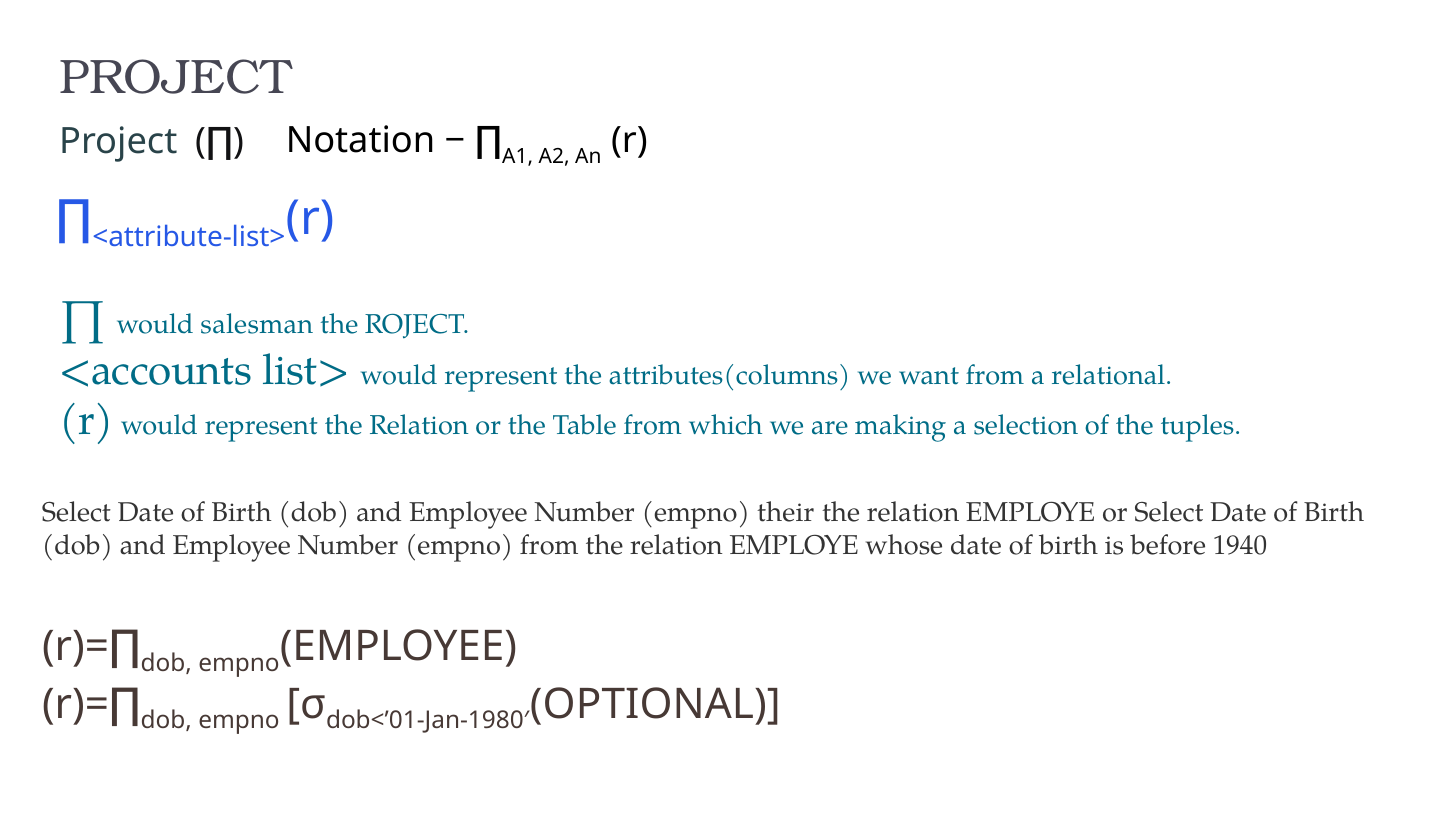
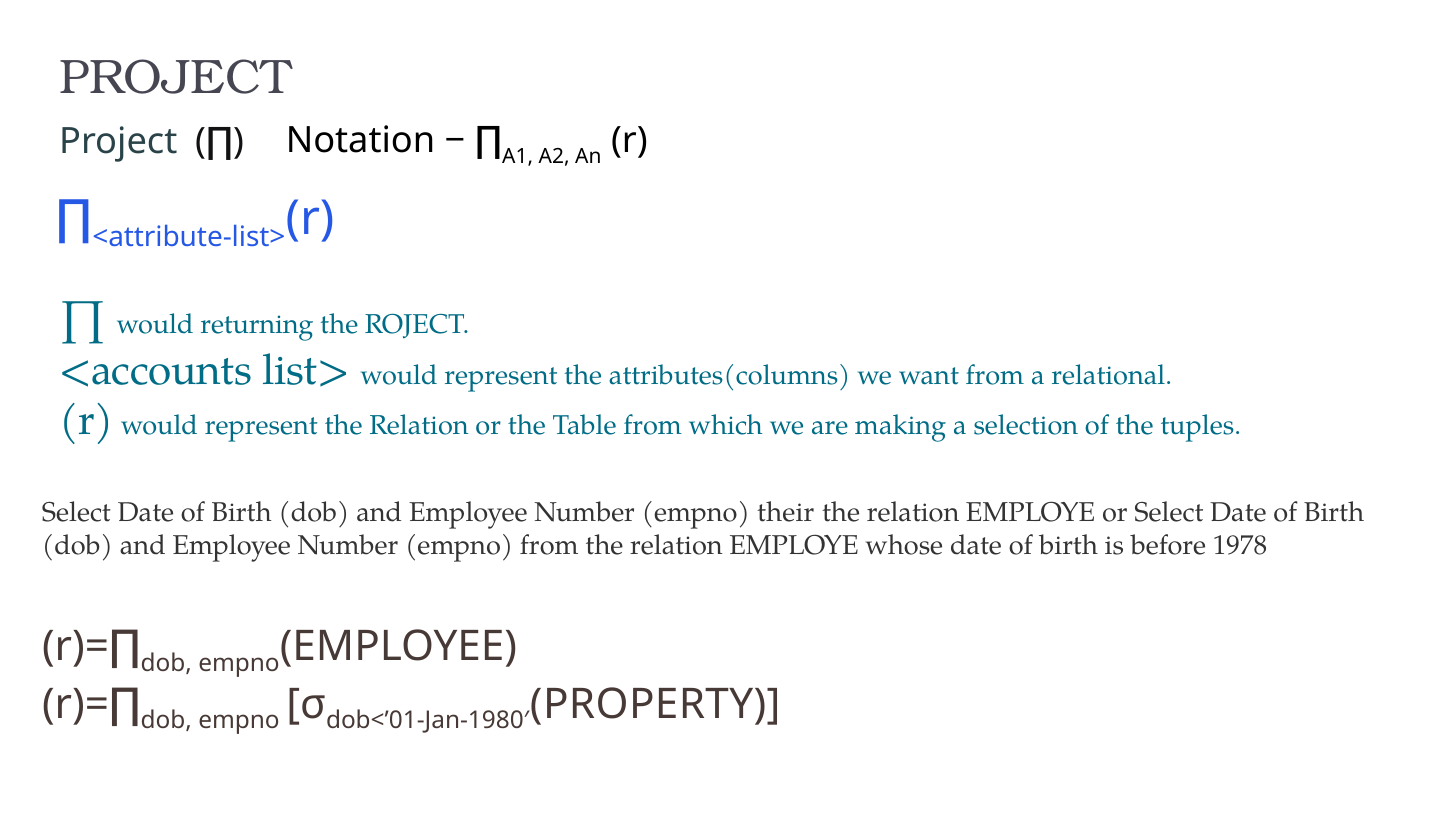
salesman: salesman -> returning
1940: 1940 -> 1978
OPTIONAL: OPTIONAL -> PROPERTY
